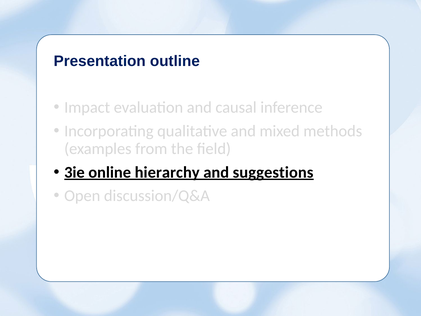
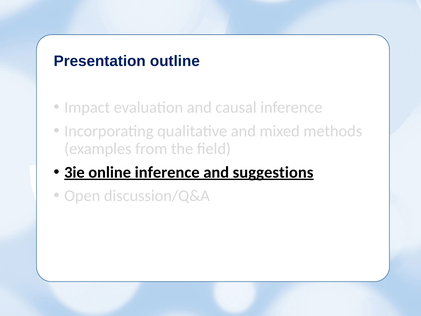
online hierarchy: hierarchy -> inference
